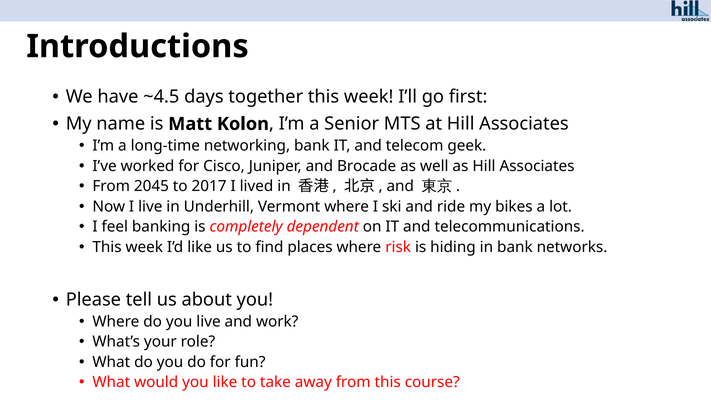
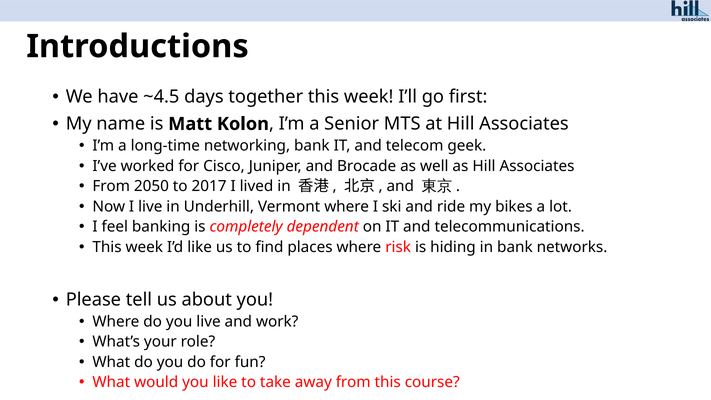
2045: 2045 -> 2050
